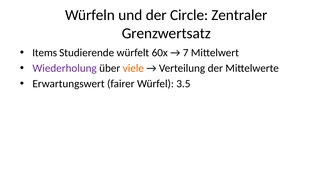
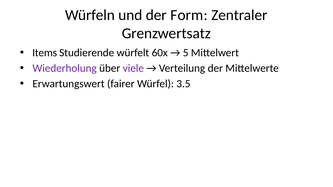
Circle: Circle -> Form
7: 7 -> 5
viele colour: orange -> purple
